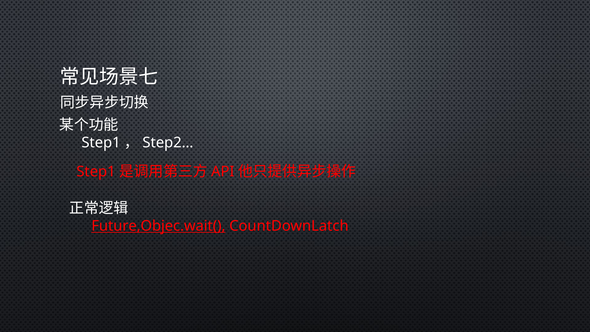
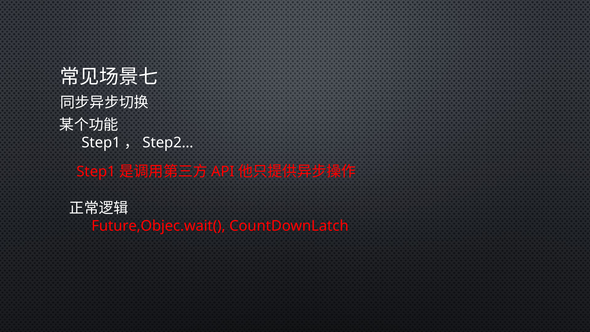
Future,Objec.wait( underline: present -> none
